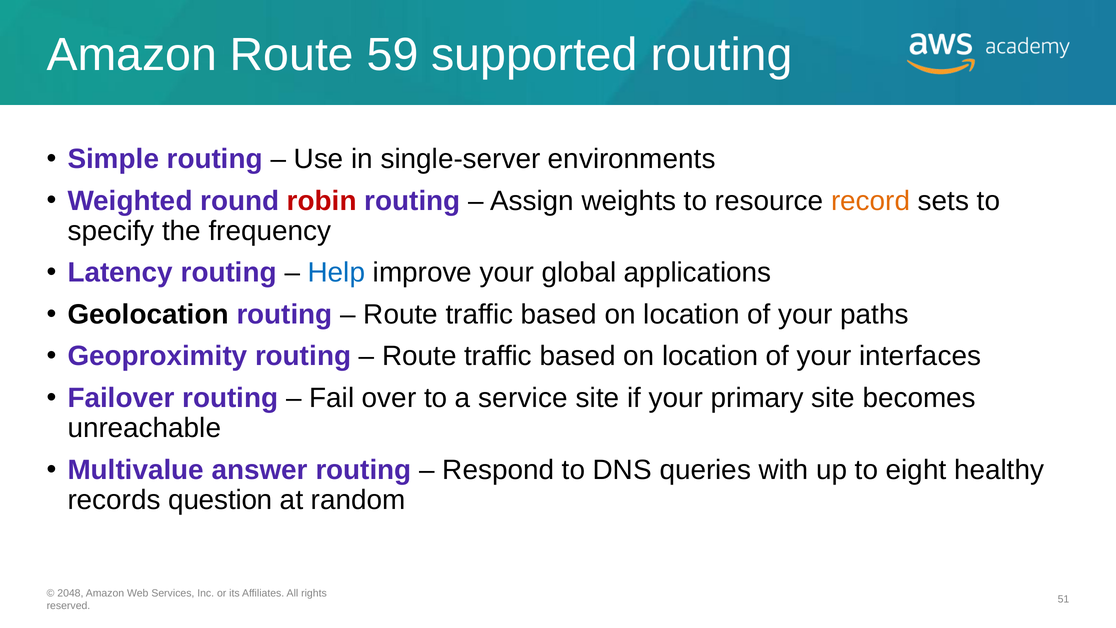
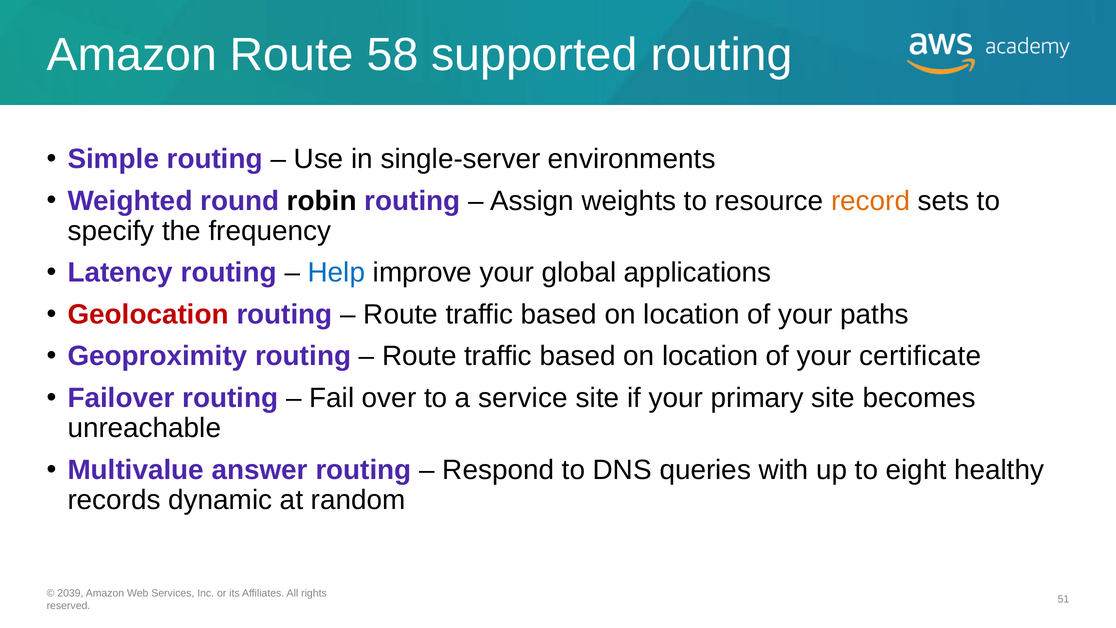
59: 59 -> 58
robin colour: red -> black
Geolocation colour: black -> red
interfaces: interfaces -> certificate
question: question -> dynamic
2048: 2048 -> 2039
